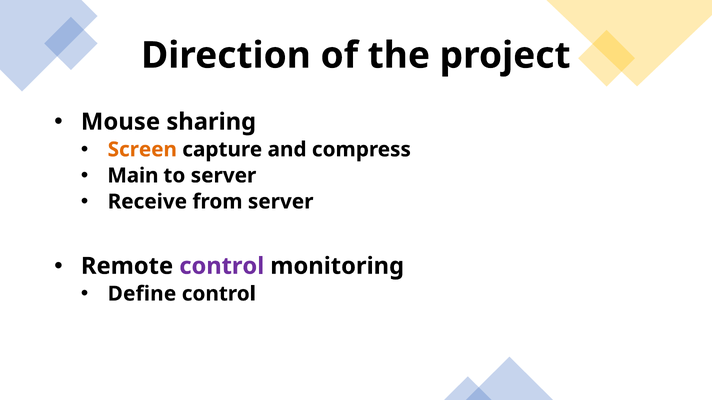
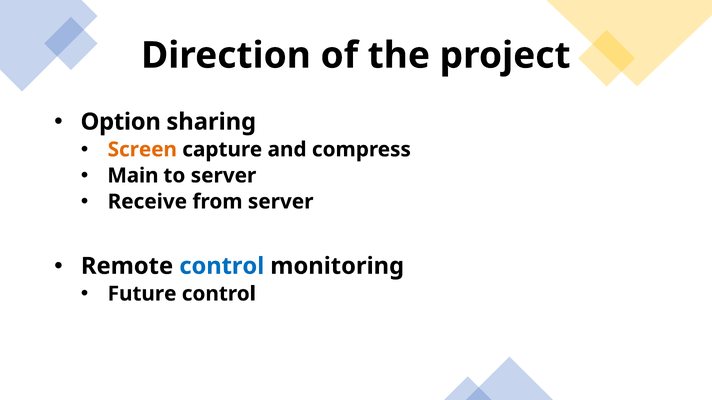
Mouse: Mouse -> Option
control at (222, 266) colour: purple -> blue
Define: Define -> Future
